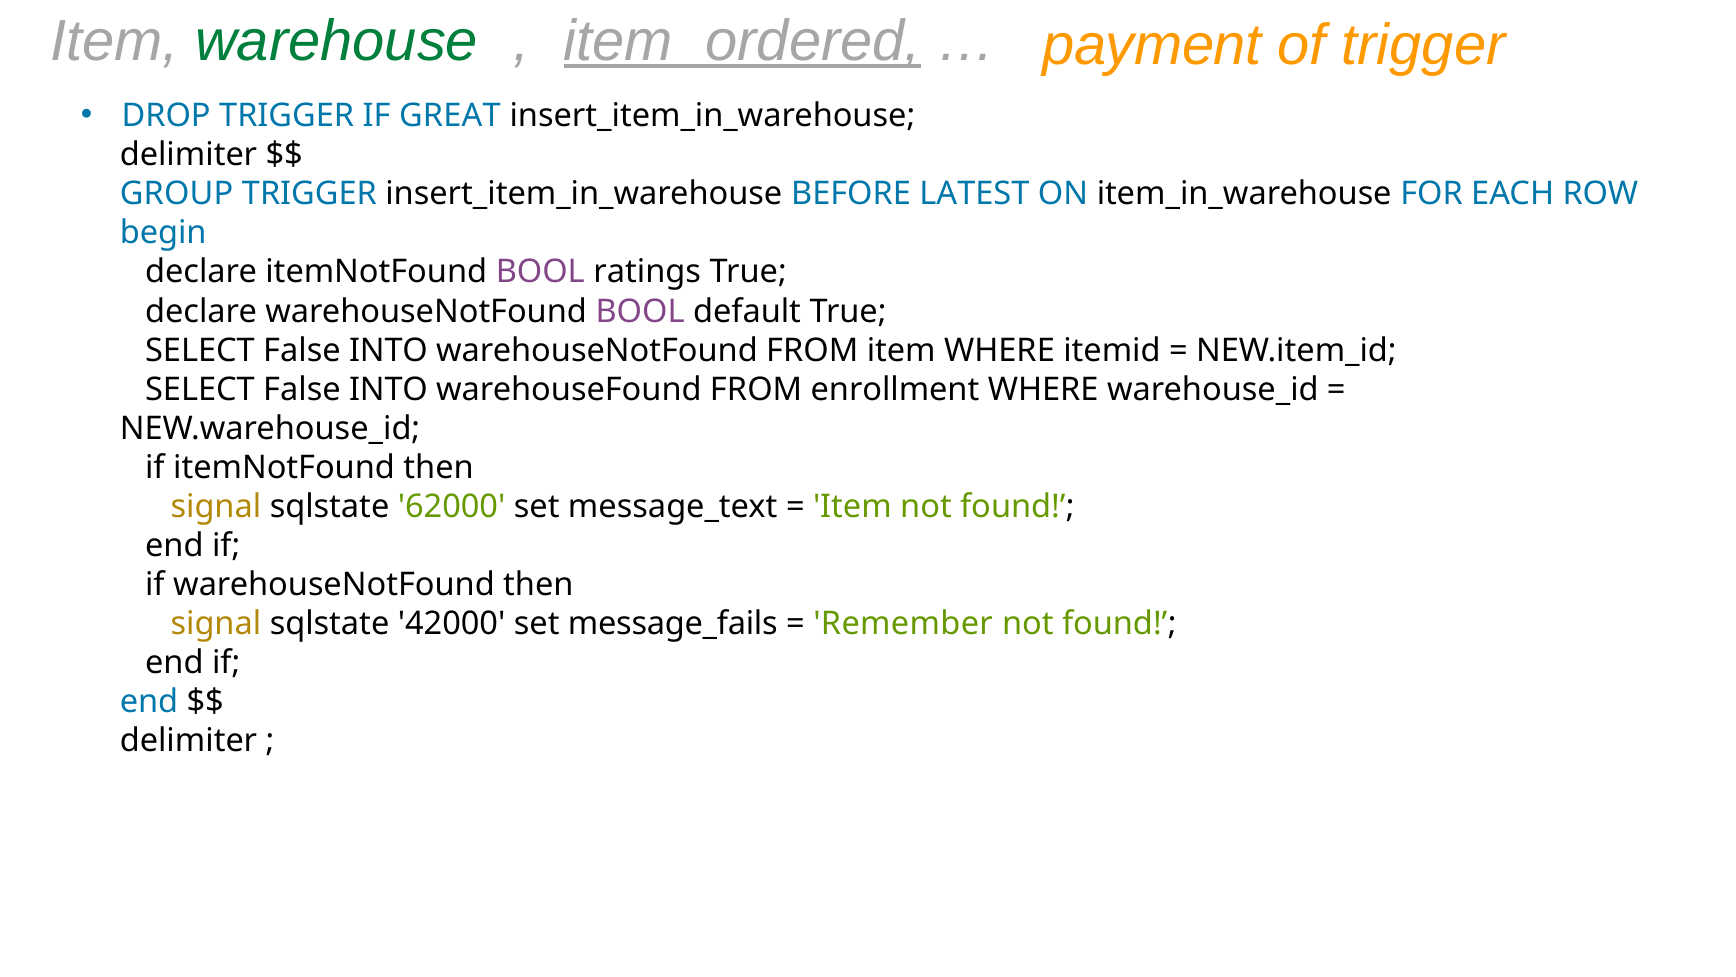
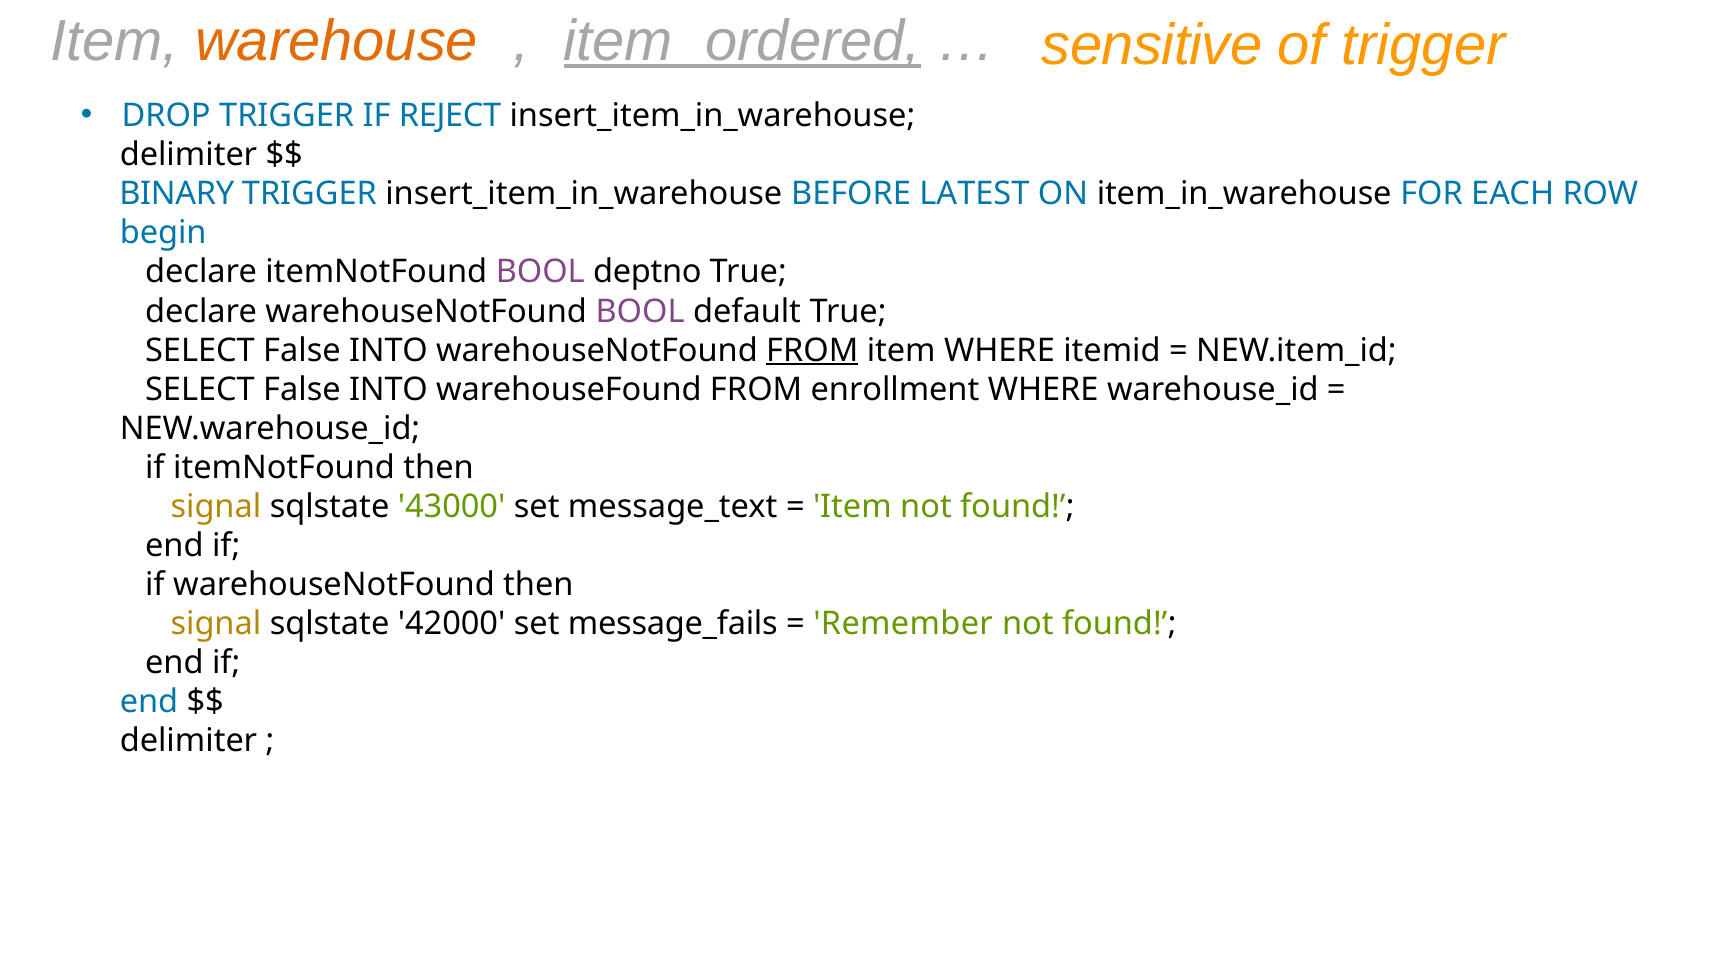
warehouse colour: green -> orange
payment: payment -> sensitive
GREAT: GREAT -> REJECT
GROUP: GROUP -> BINARY
ratings: ratings -> deptno
FROM at (812, 350) underline: none -> present
62000: 62000 -> 43000
